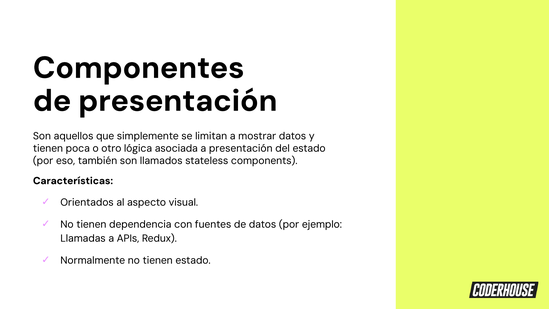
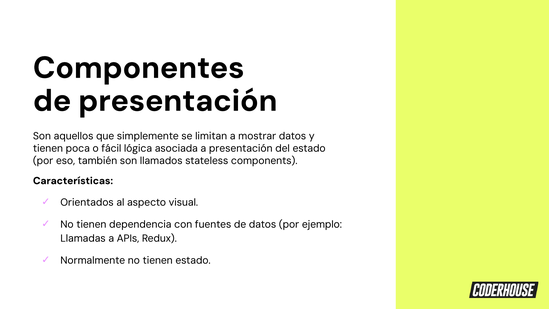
otro: otro -> fácil
